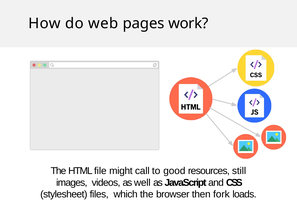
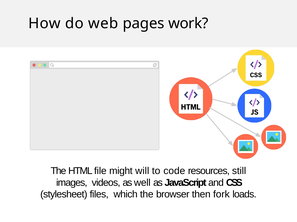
call: call -> will
good: good -> code
